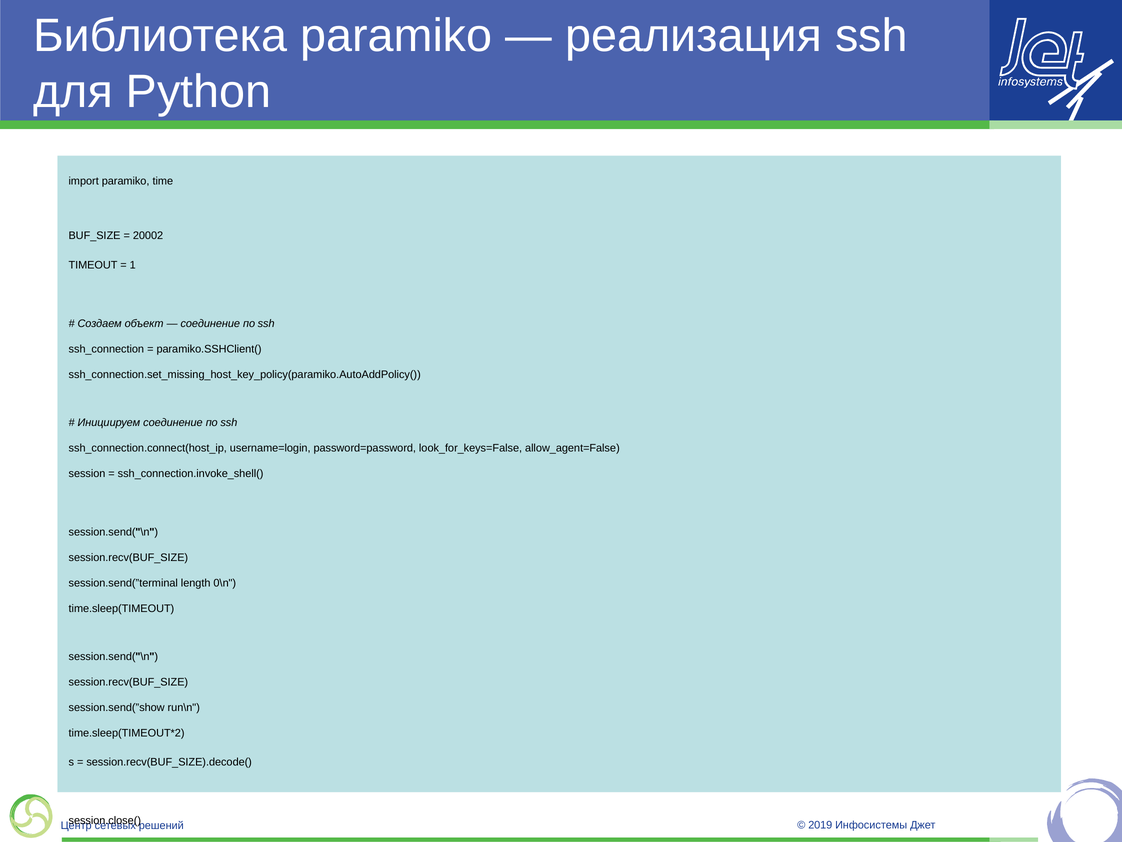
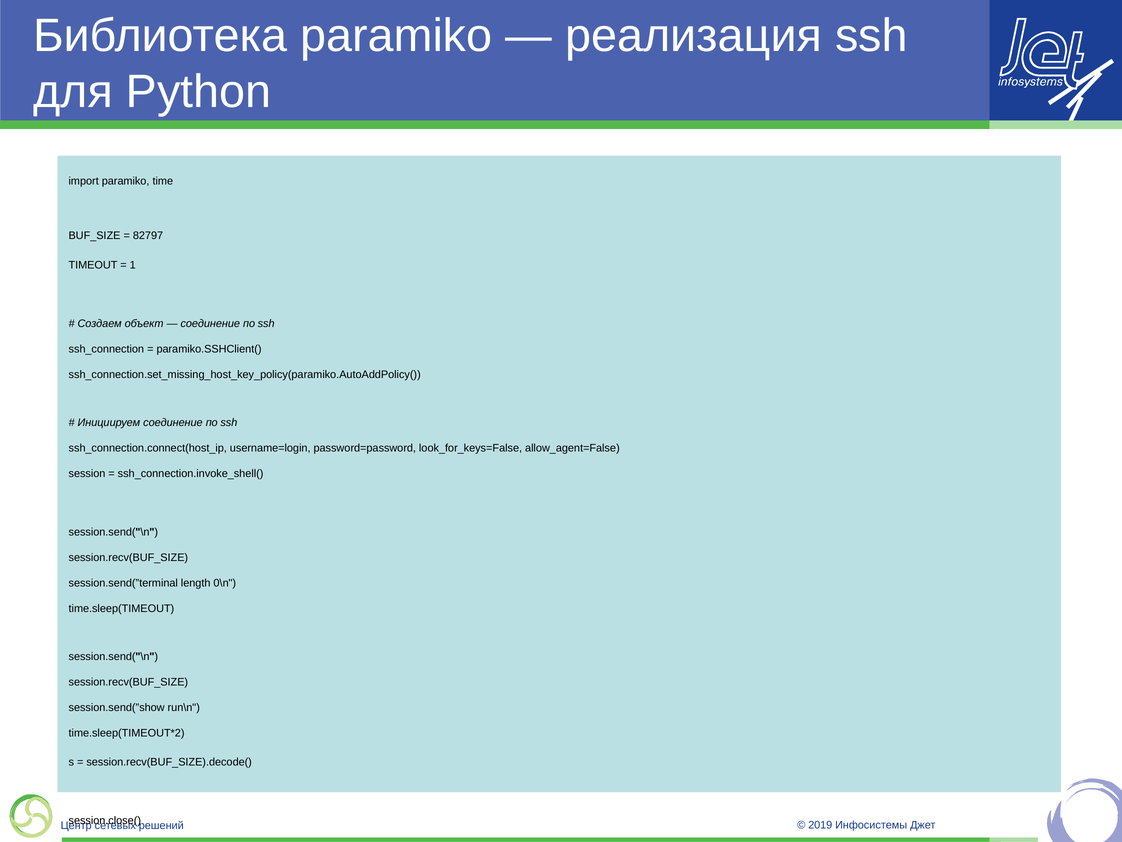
20002: 20002 -> 82797
